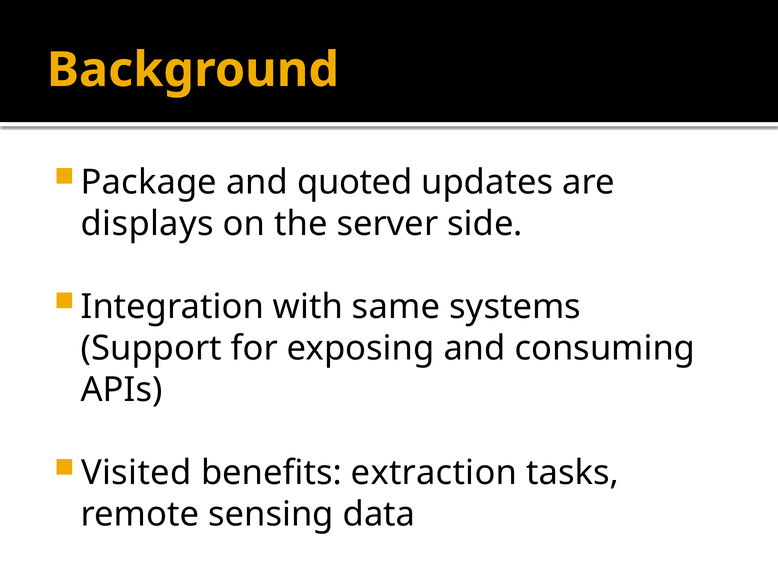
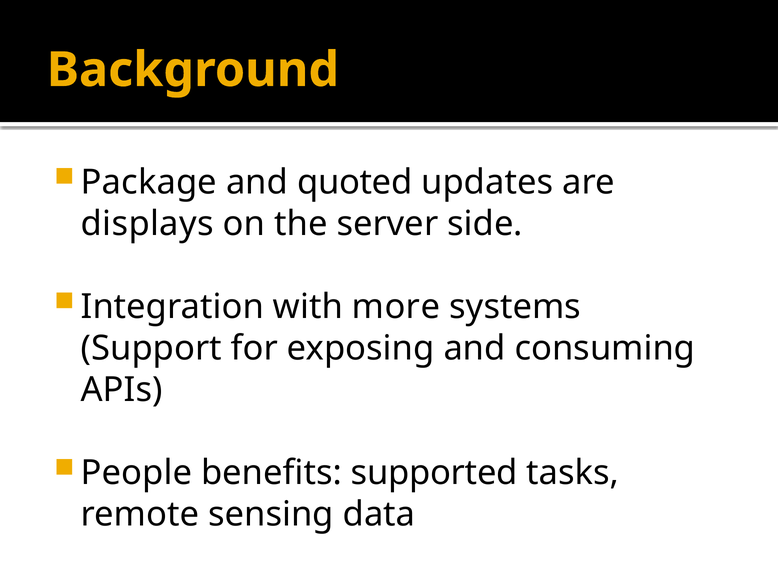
same: same -> more
Visited: Visited -> People
extraction: extraction -> supported
